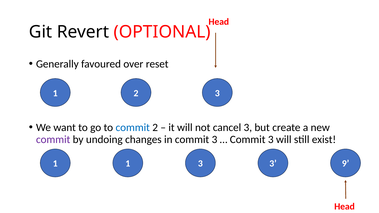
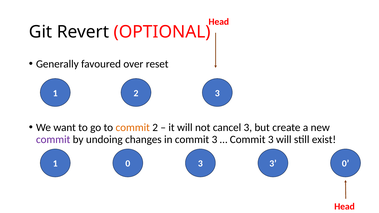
commit at (133, 128) colour: blue -> orange
1 1: 1 -> 0
3 9: 9 -> 0
